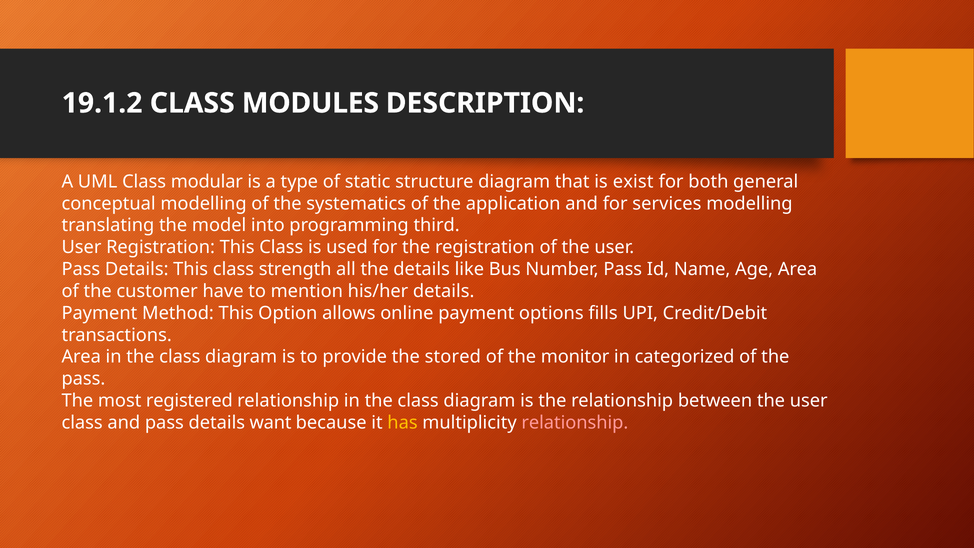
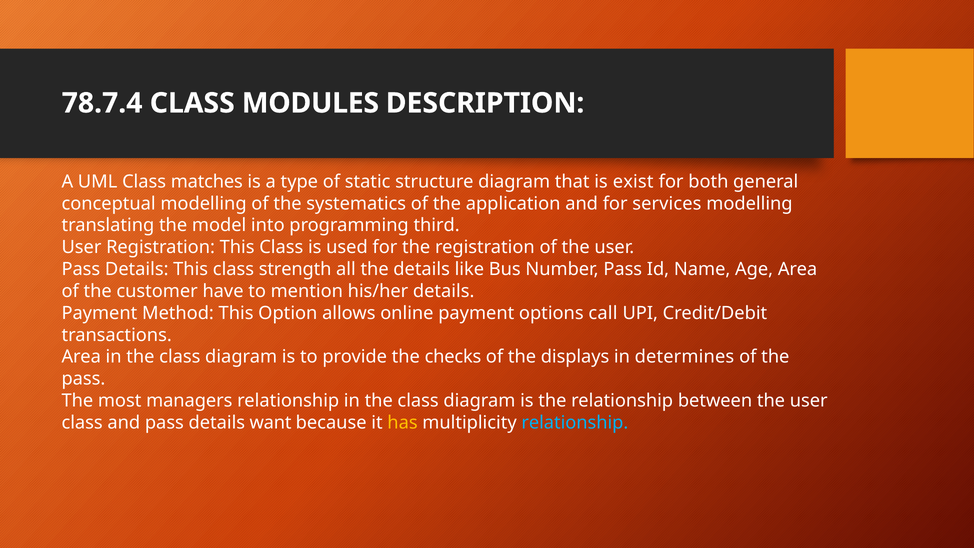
19.1.2: 19.1.2 -> 78.7.4
modular: modular -> matches
fills: fills -> call
stored: stored -> checks
monitor: monitor -> displays
categorized: categorized -> determines
registered: registered -> managers
relationship at (575, 423) colour: pink -> light blue
